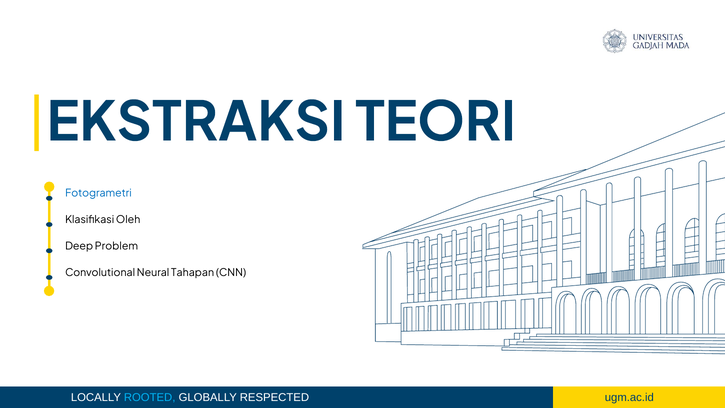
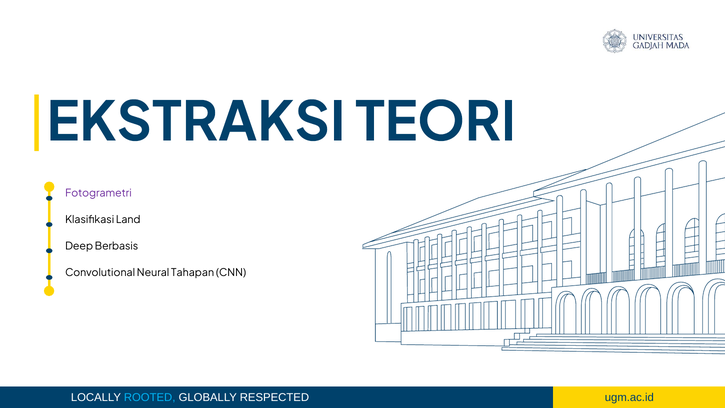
Fotogrametri colour: blue -> purple
Oleh: Oleh -> Land
Problem: Problem -> Berbasis
